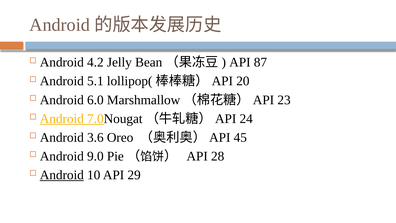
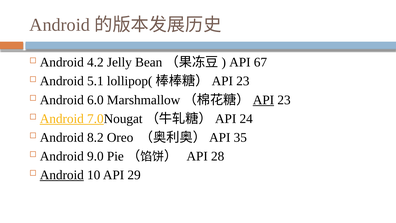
87: 87 -> 67
20 at (243, 81): 20 -> 23
API at (263, 100) underline: none -> present
3.6: 3.6 -> 8.2
45: 45 -> 35
